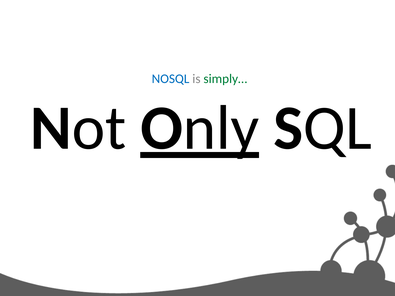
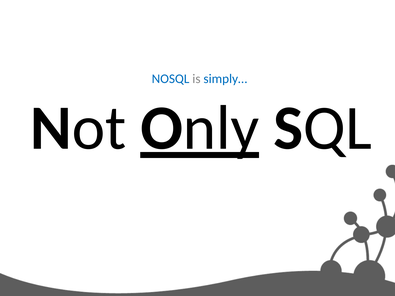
simply… colour: green -> blue
